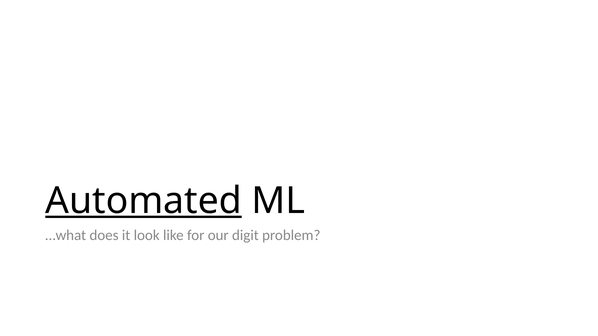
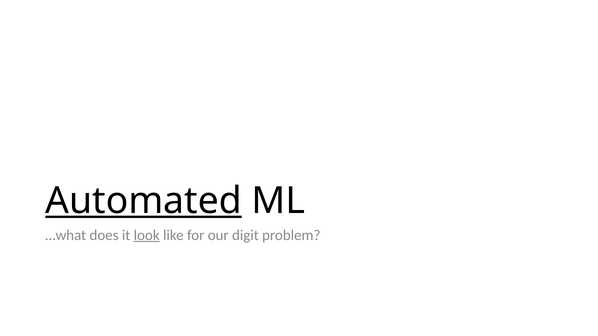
look underline: none -> present
